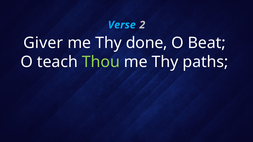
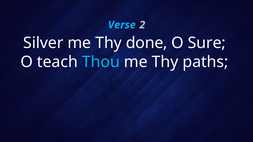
Giver: Giver -> Silver
Beat: Beat -> Sure
Thou colour: light green -> light blue
